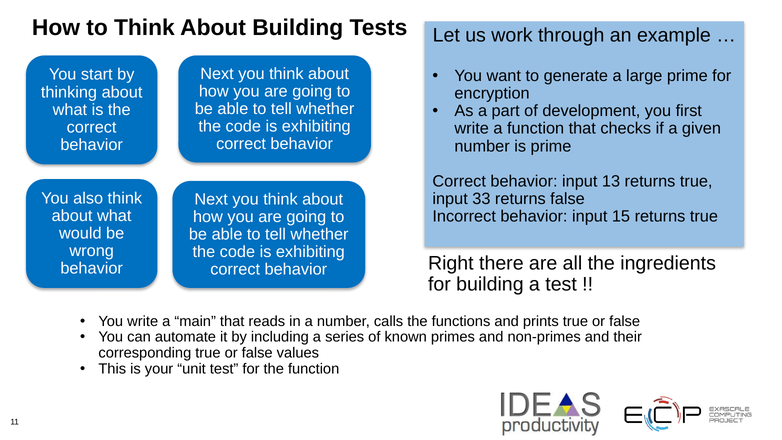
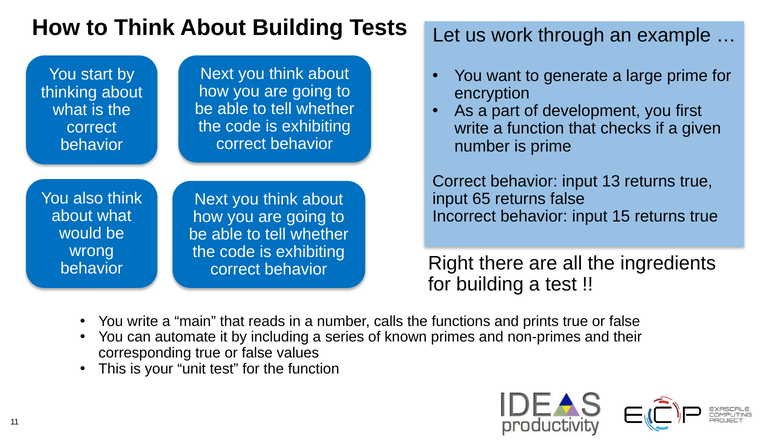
33: 33 -> 65
